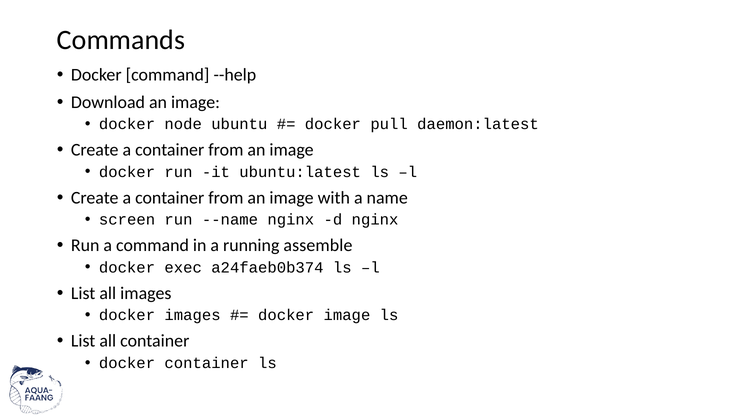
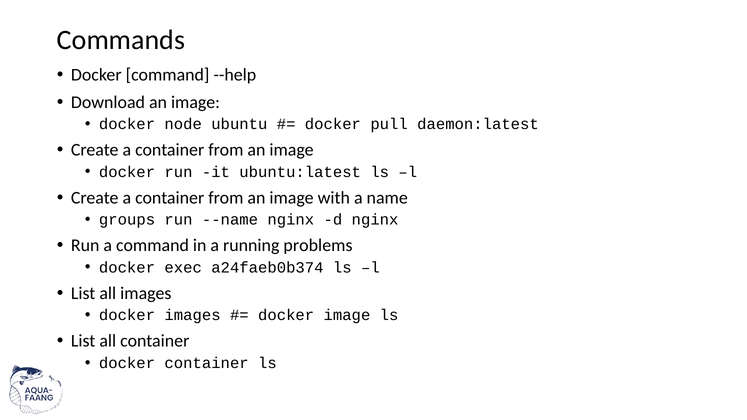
screen: screen -> groups
assemble: assemble -> problems
